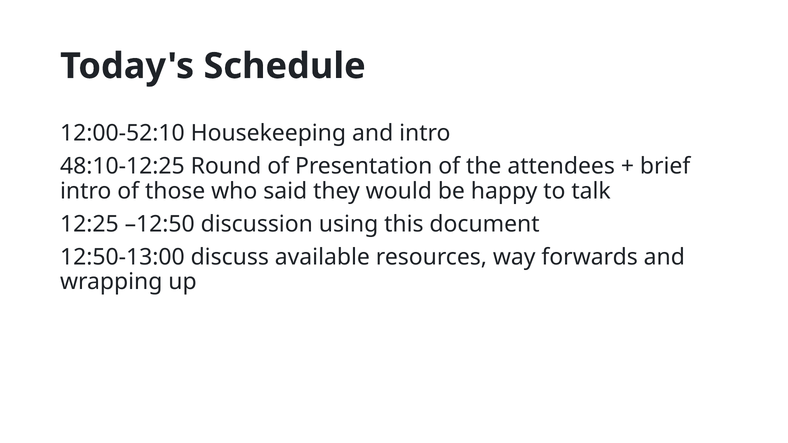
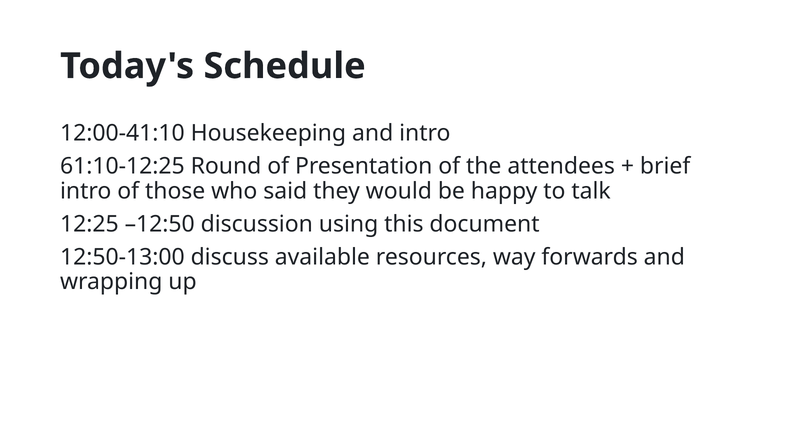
12:00-52:10: 12:00-52:10 -> 12:00-41:10
48:10-12:25: 48:10-12:25 -> 61:10-12:25
